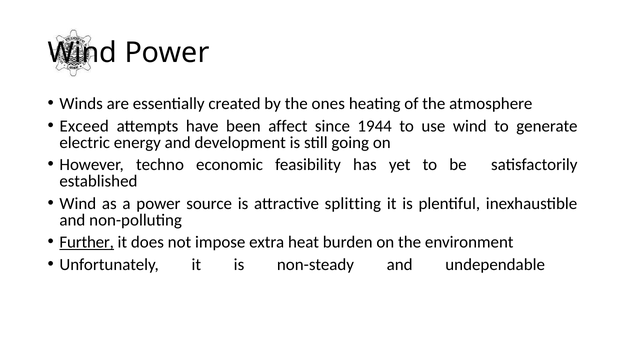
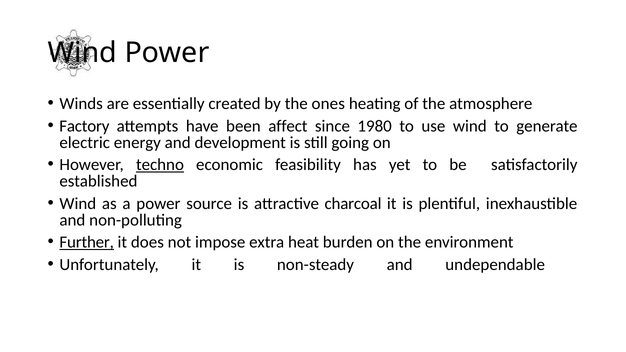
Exceed: Exceed -> Factory
1944: 1944 -> 1980
techno underline: none -> present
splitting: splitting -> charcoal
